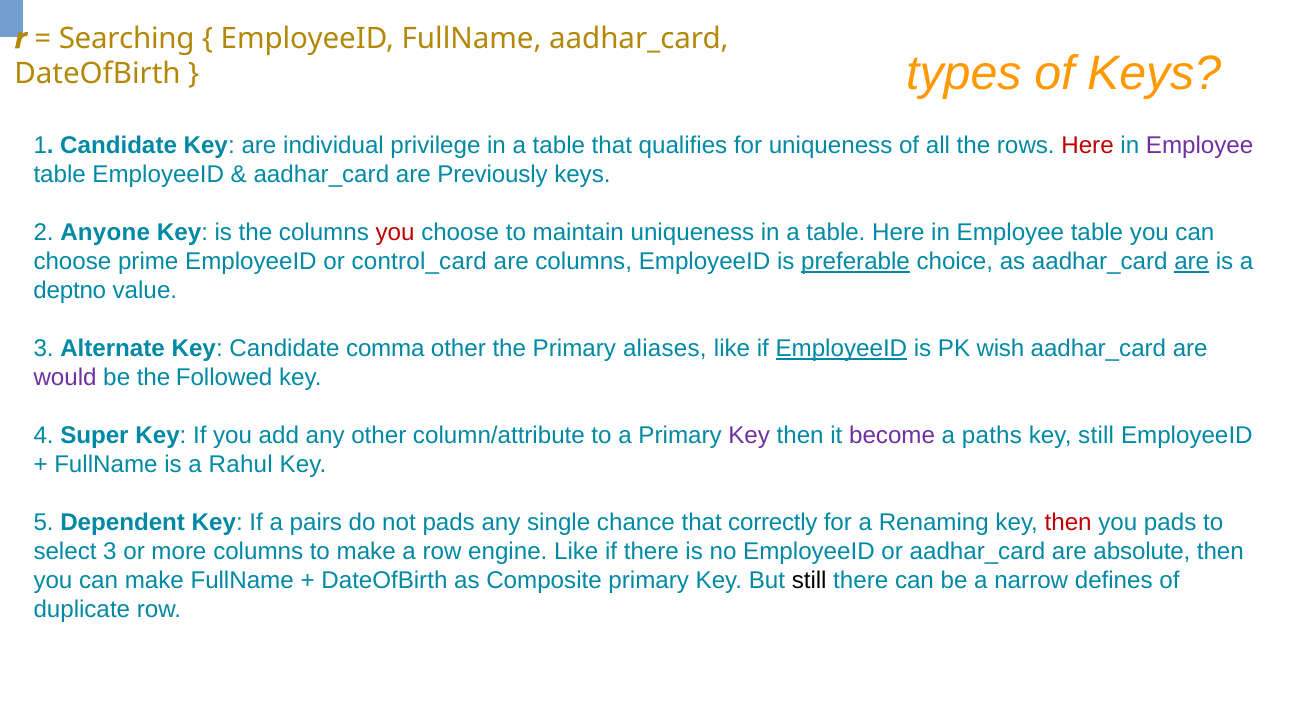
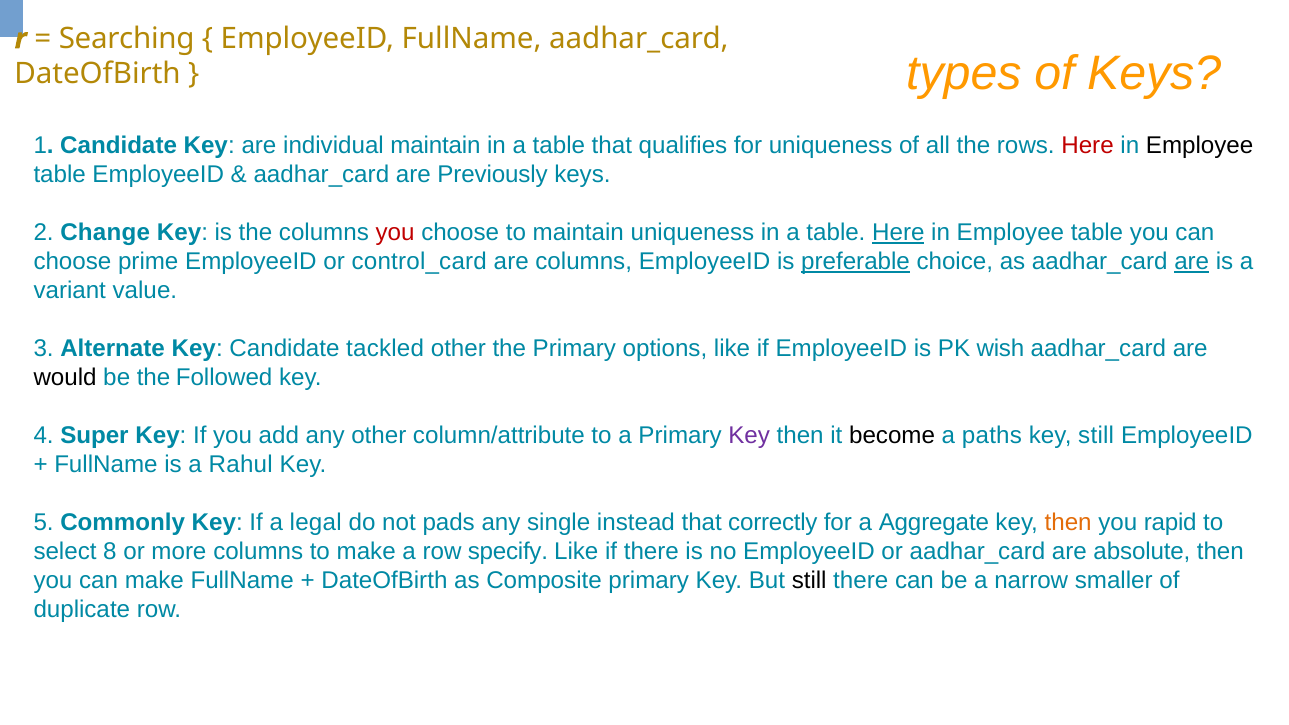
individual privilege: privilege -> maintain
Employee at (1200, 146) colour: purple -> black
Anyone: Anyone -> Change
Here at (898, 233) underline: none -> present
deptno: deptno -> variant
comma: comma -> tackled
aliases: aliases -> options
EmployeeID at (841, 349) underline: present -> none
would colour: purple -> black
become colour: purple -> black
Dependent: Dependent -> Commonly
pairs: pairs -> legal
chance: chance -> instead
Renaming: Renaming -> Aggregate
then at (1068, 523) colour: red -> orange
you pads: pads -> rapid
select 3: 3 -> 8
engine: engine -> specify
defines: defines -> smaller
